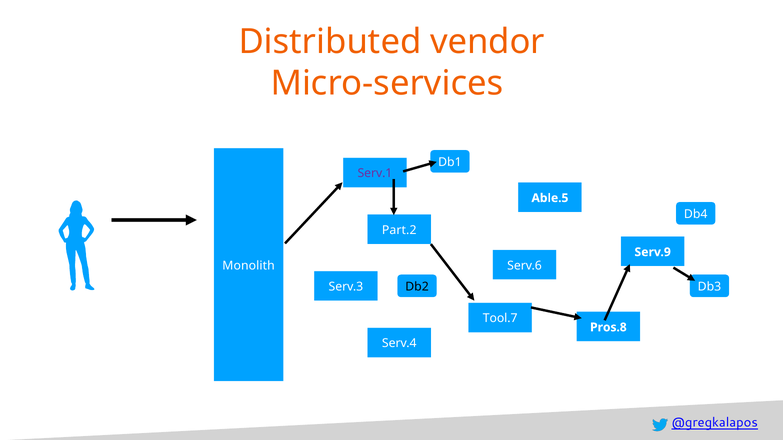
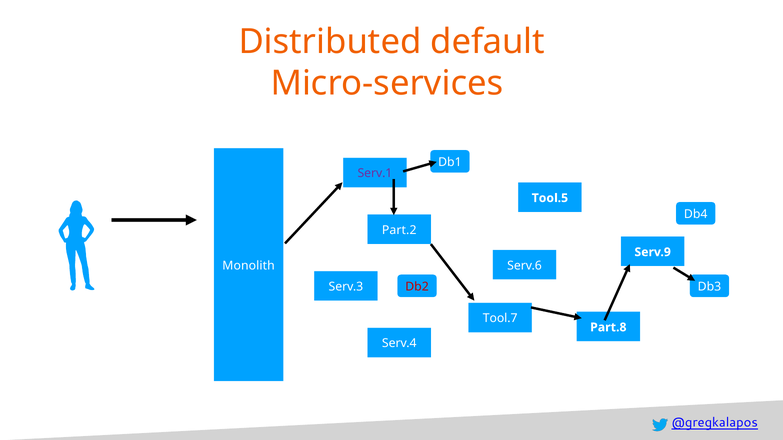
vendor: vendor -> default
Able.5: Able.5 -> Tool.5
Db2 colour: black -> red
Pros.8: Pros.8 -> Part.8
